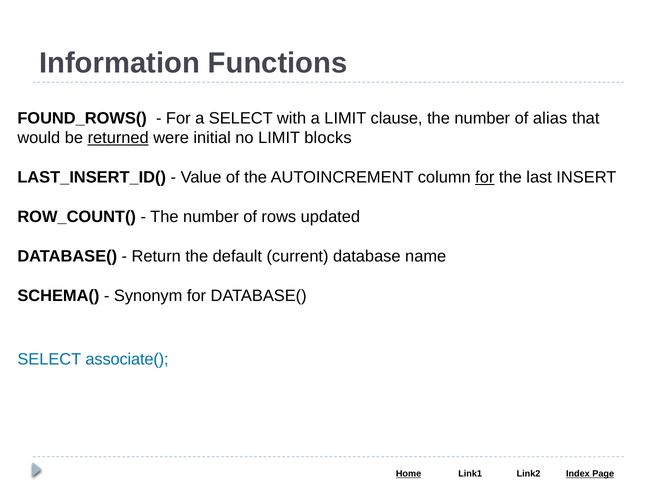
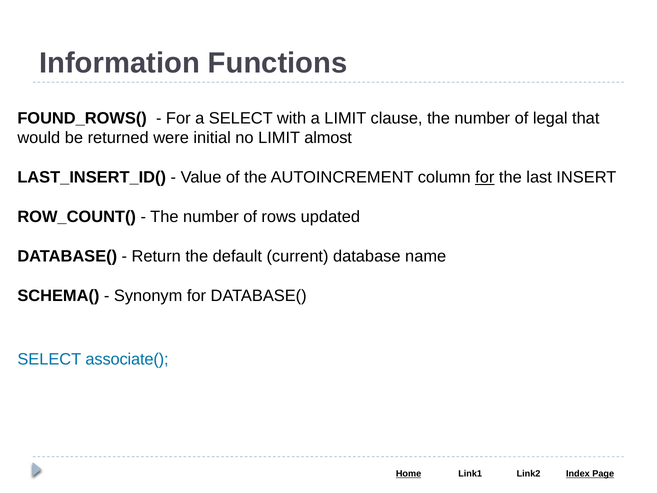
alias: alias -> legal
returned underline: present -> none
blocks: blocks -> almost
